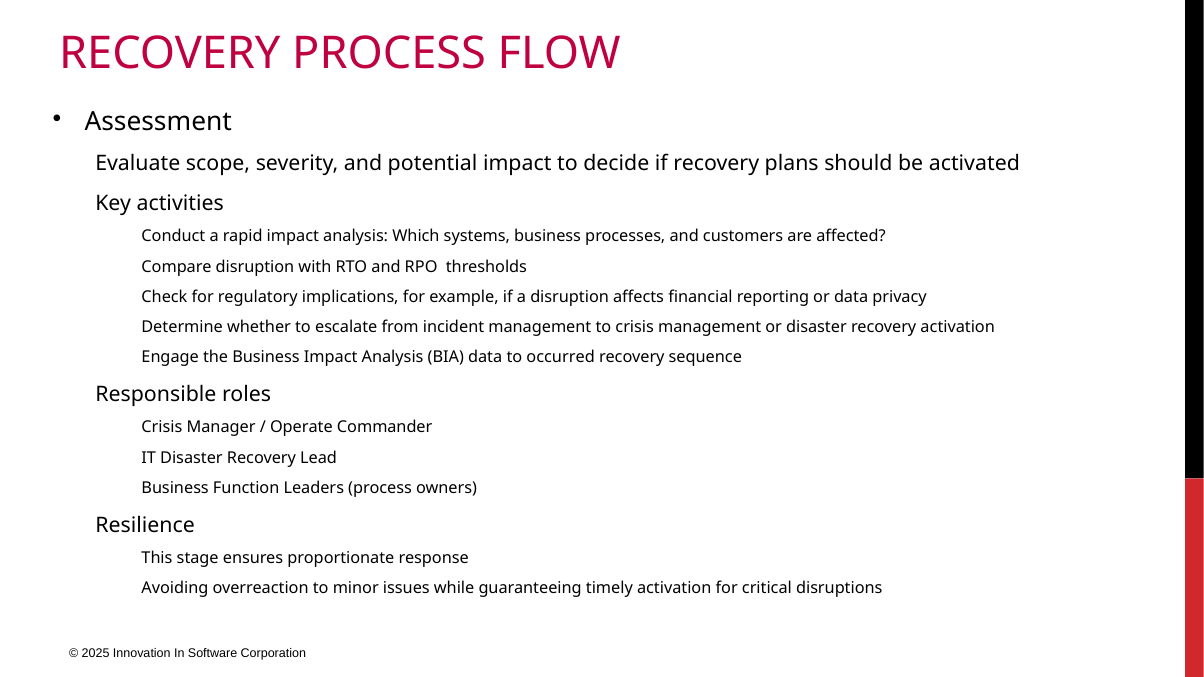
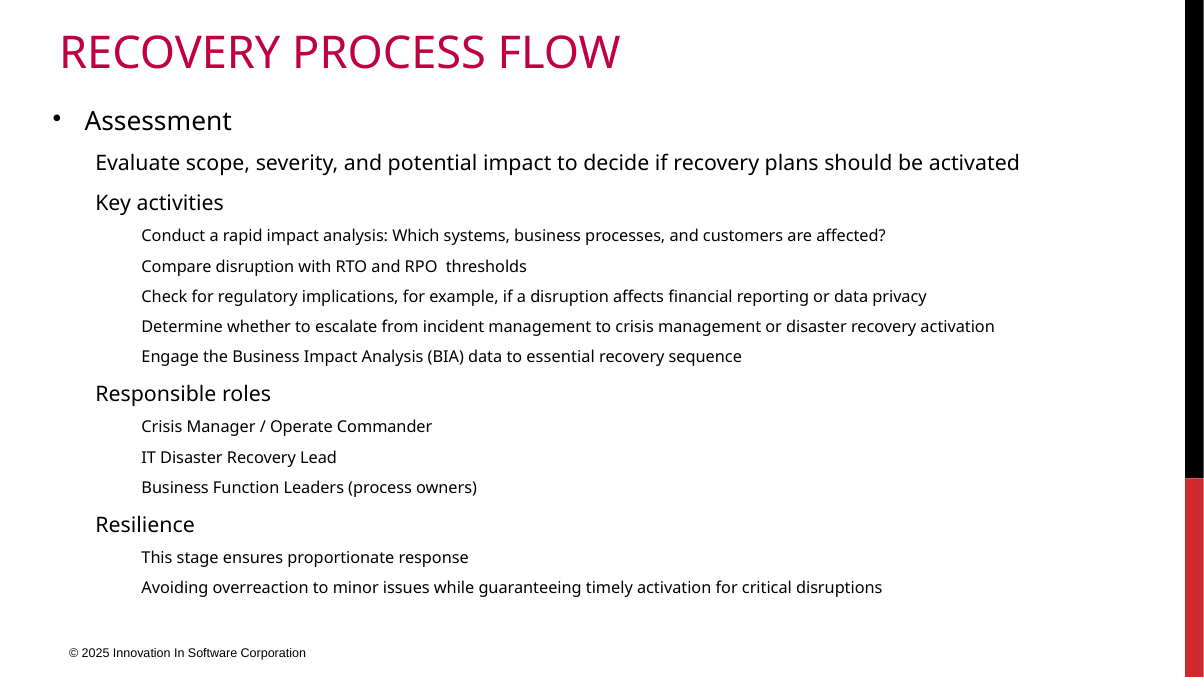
occurred: occurred -> essential
